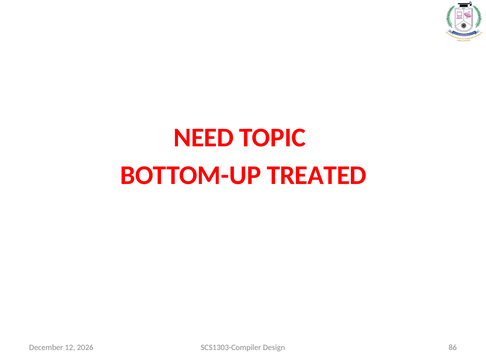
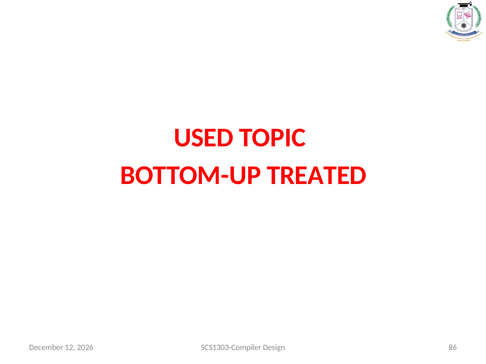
NEED: NEED -> USED
